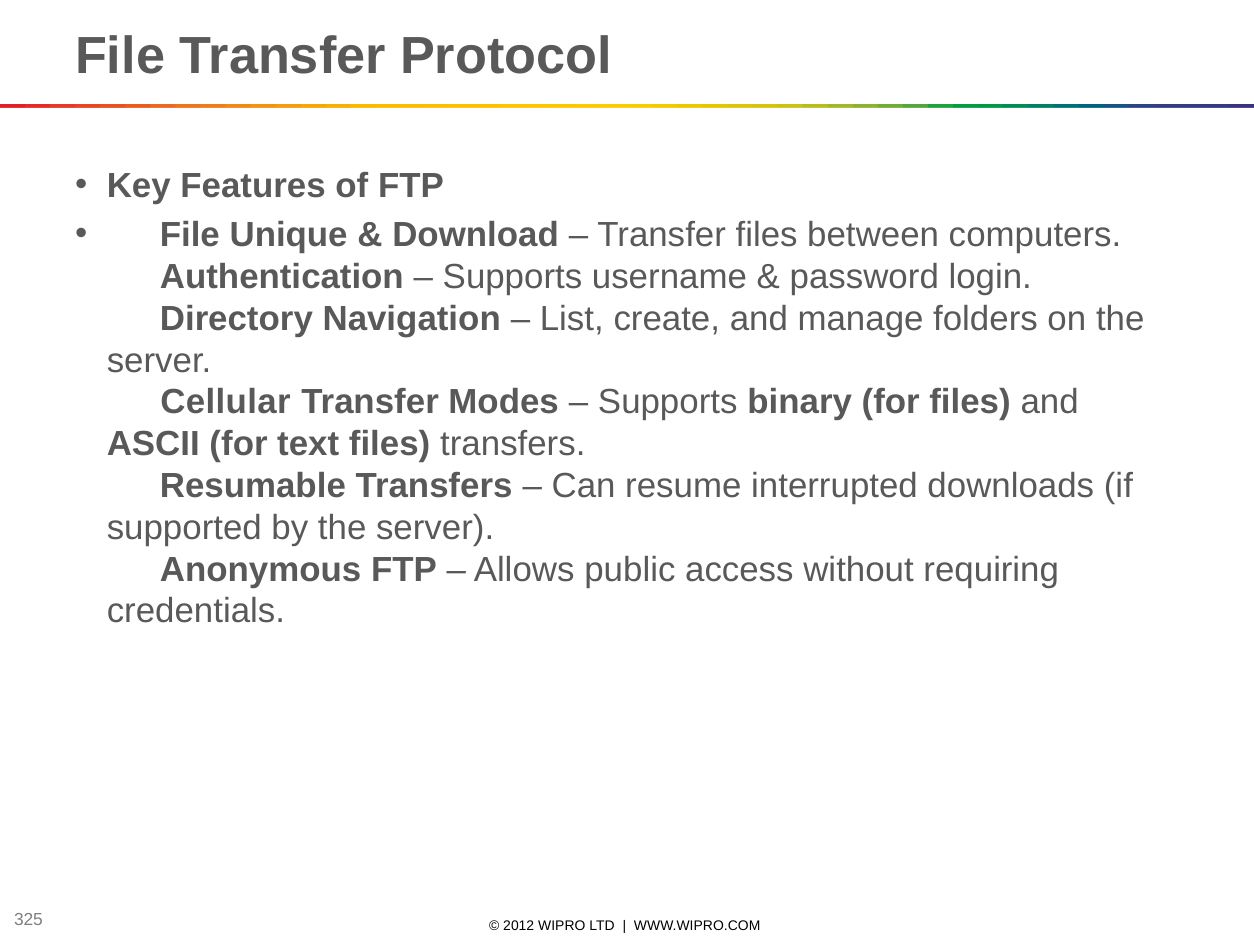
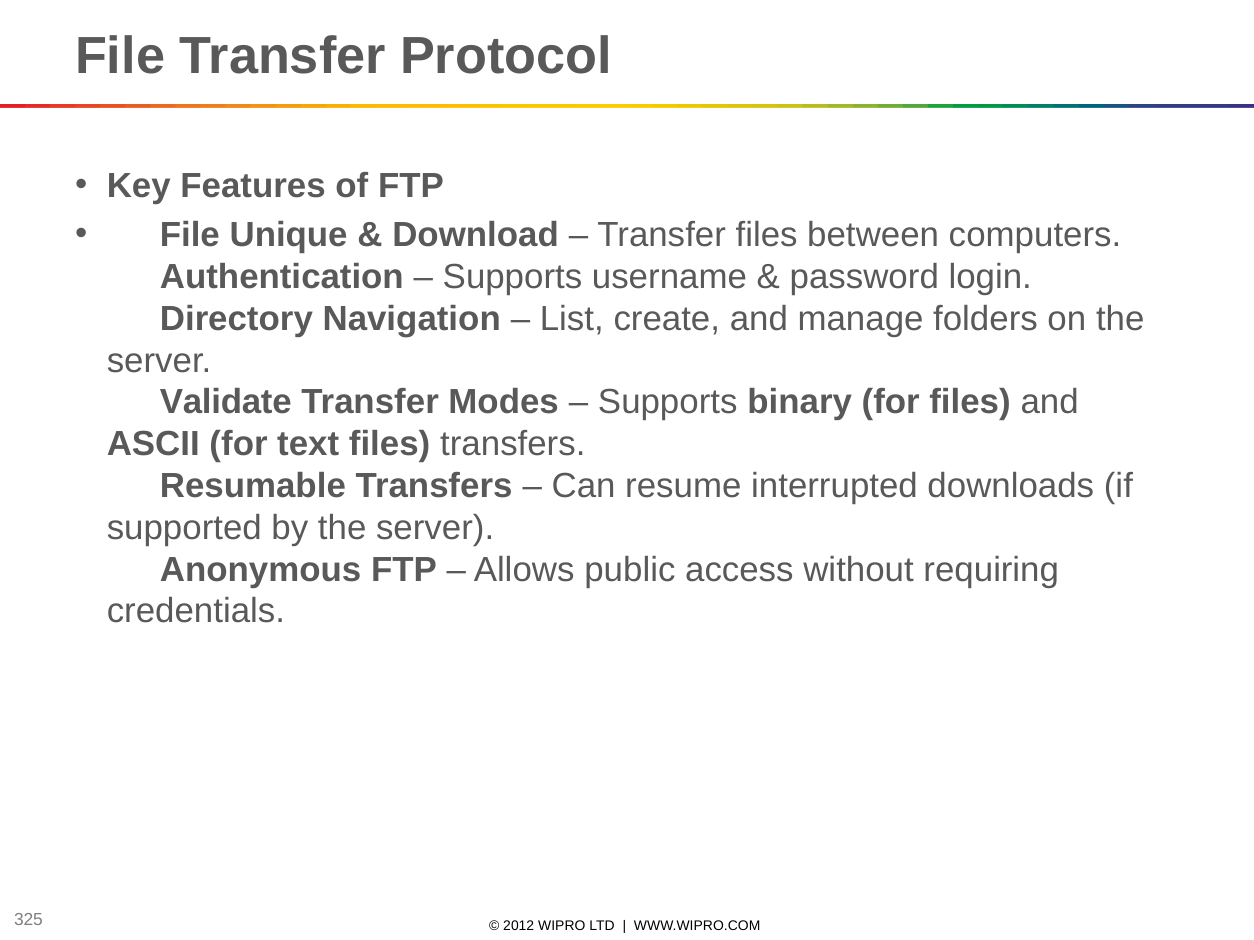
Cellular: Cellular -> Validate
